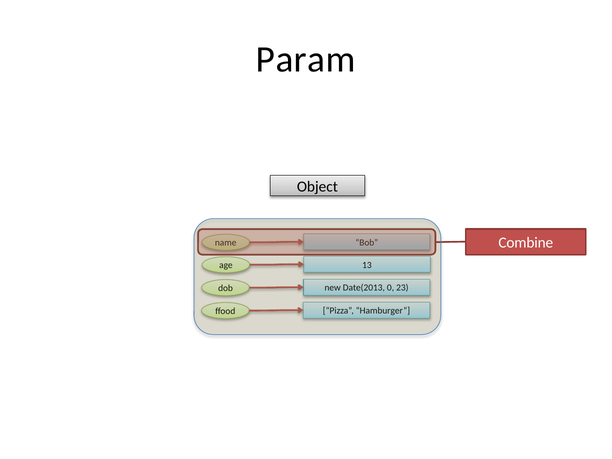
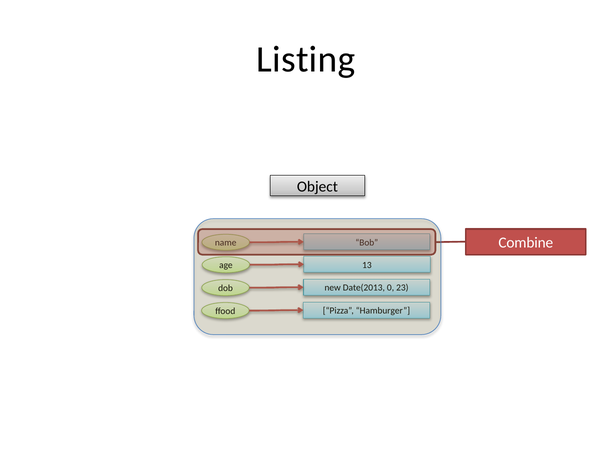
Param: Param -> Listing
